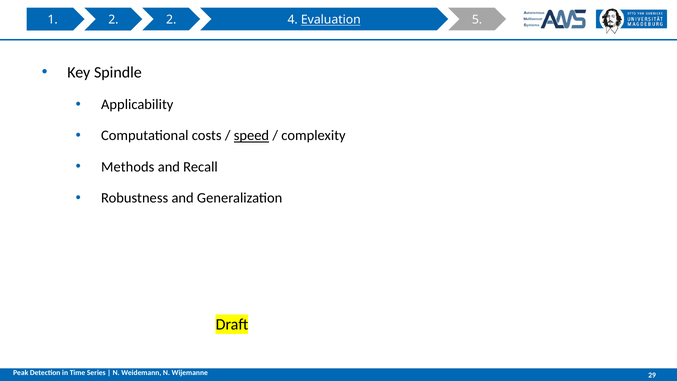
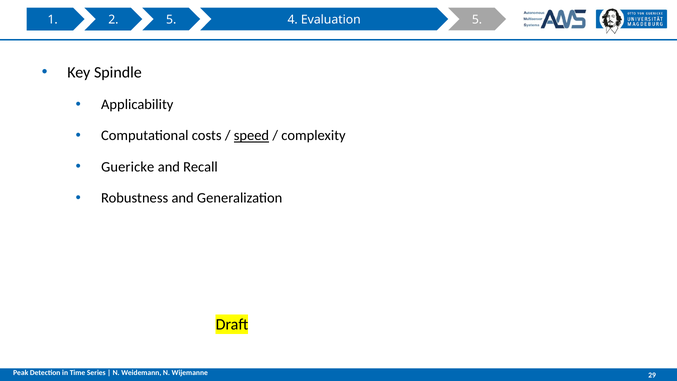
2 2: 2 -> 5
Evaluation underline: present -> none
Methods: Methods -> Guericke
